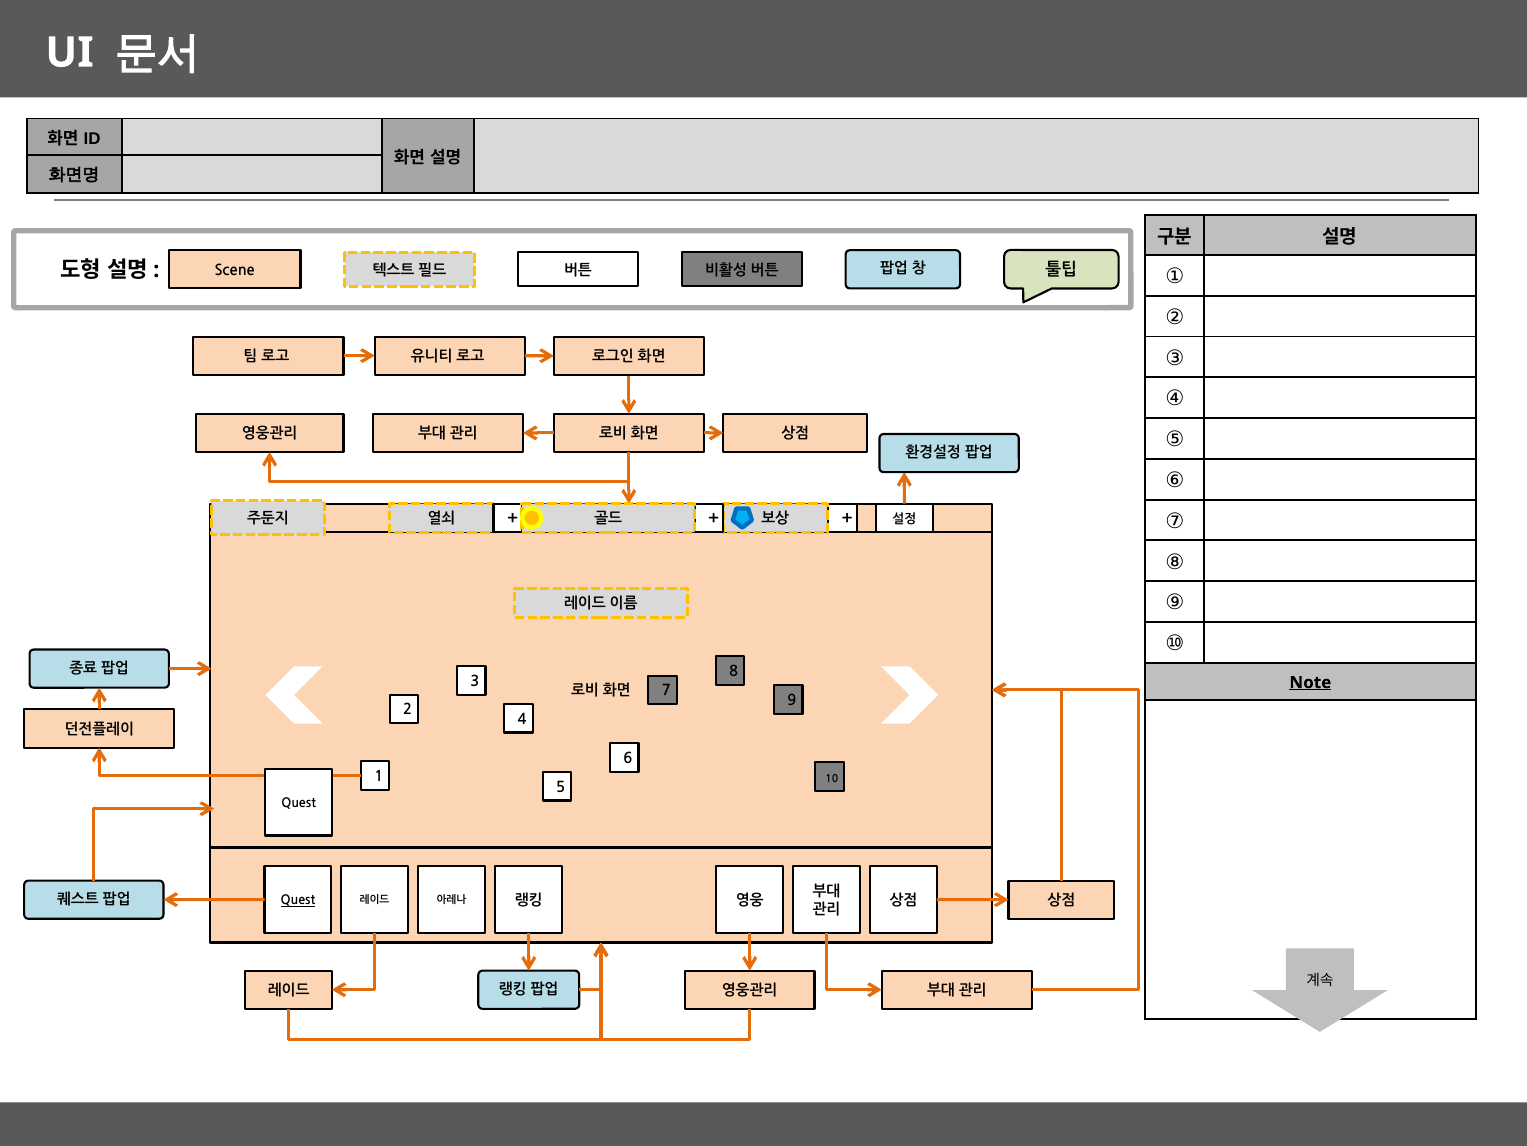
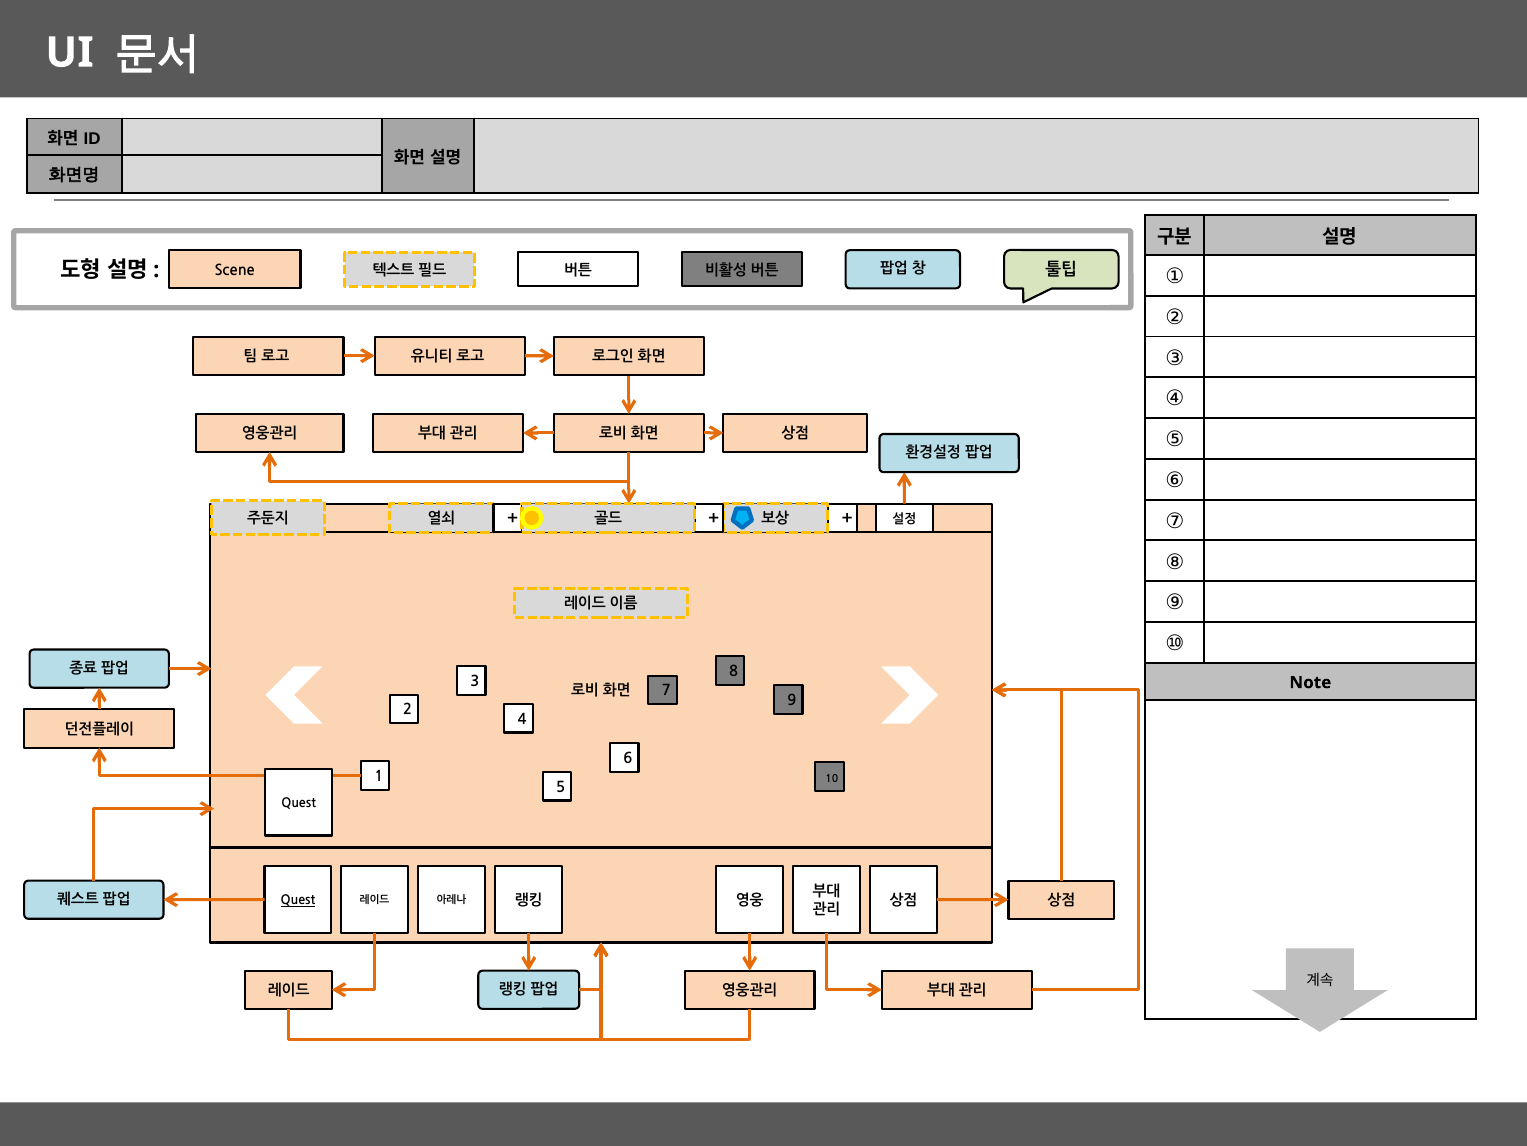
Note underline: present -> none
